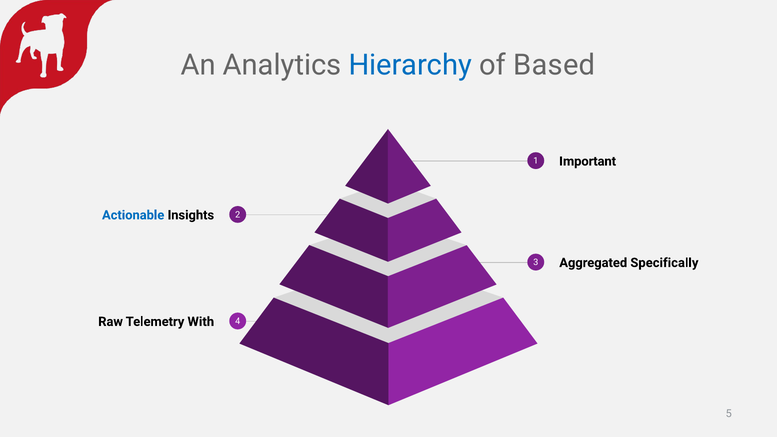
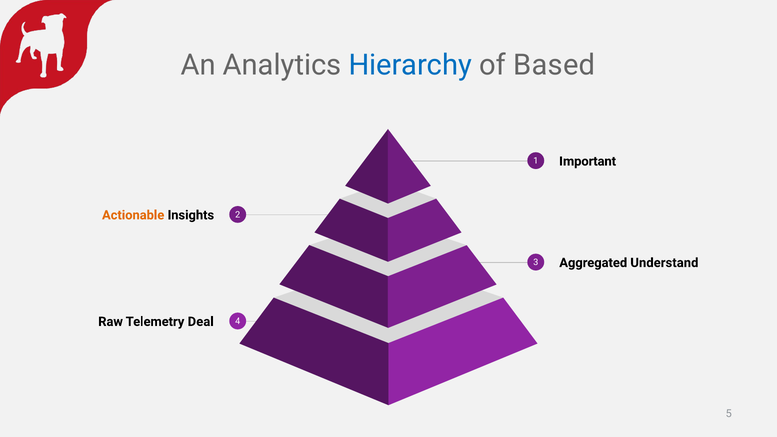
Actionable colour: blue -> orange
Specifically: Specifically -> Understand
With: With -> Deal
